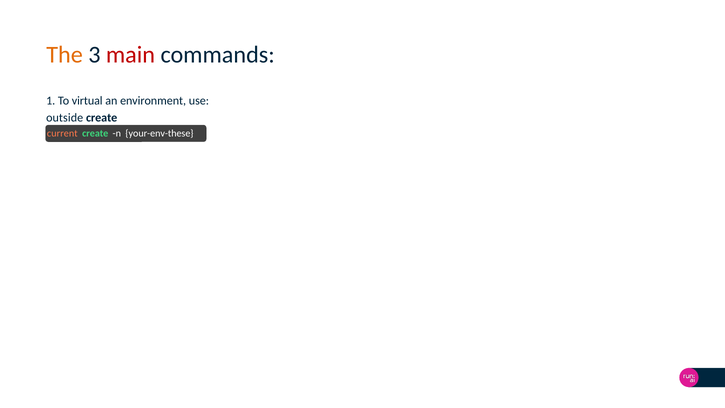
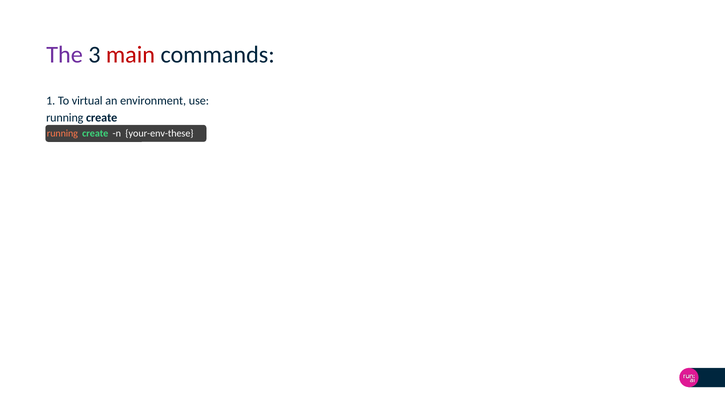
The colour: orange -> purple
outside at (65, 117): outside -> running
current at (62, 133): current -> running
